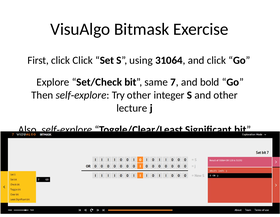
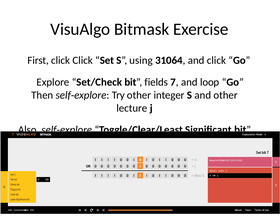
same: same -> fields
bold: bold -> loop
